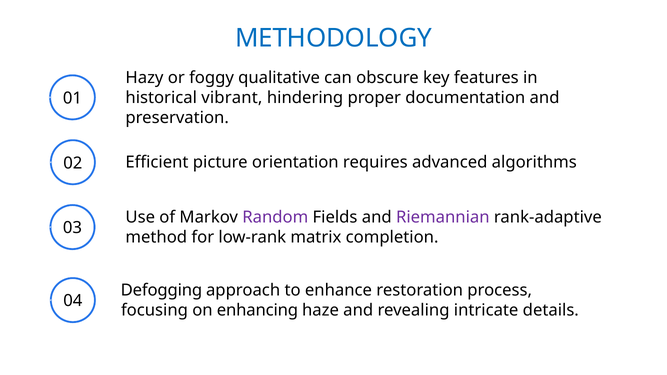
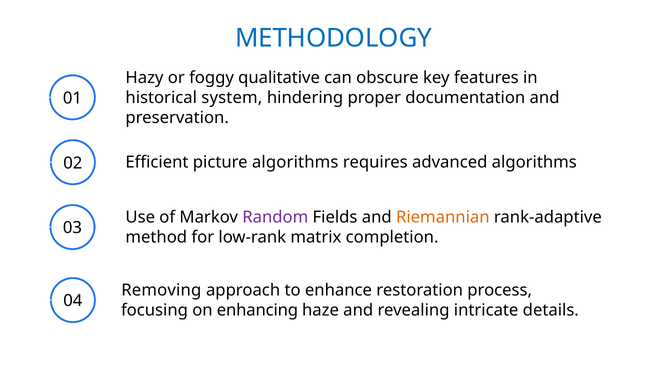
vibrant: vibrant -> system
picture orientation: orientation -> algorithms
Riemannian colour: purple -> orange
Defogging: Defogging -> Removing
